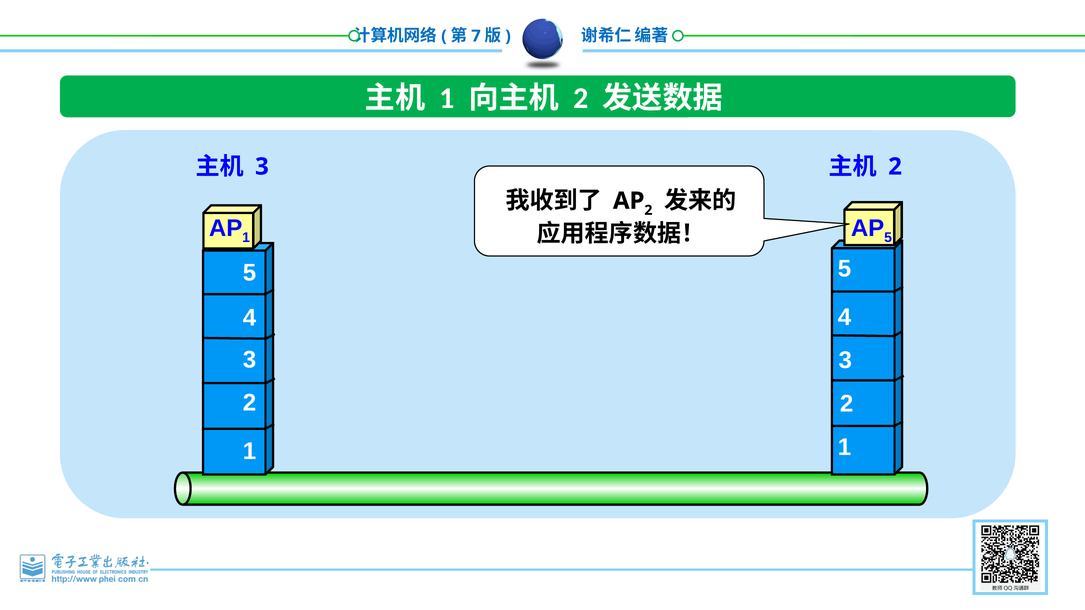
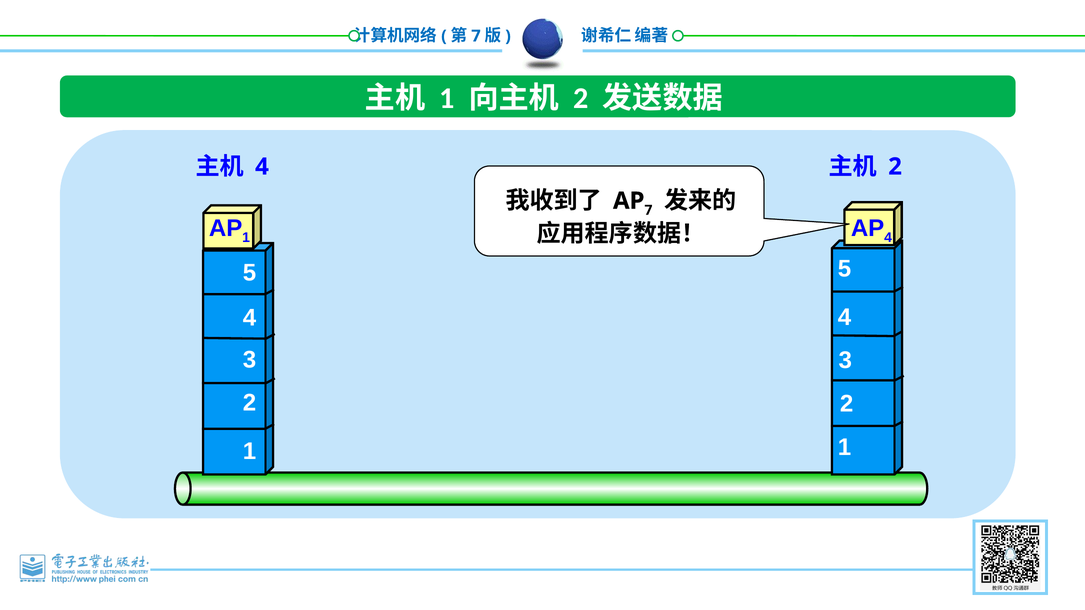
3 at (262, 167): 3 -> 4
2 at (648, 210): 2 -> 7
5 at (888, 238): 5 -> 4
